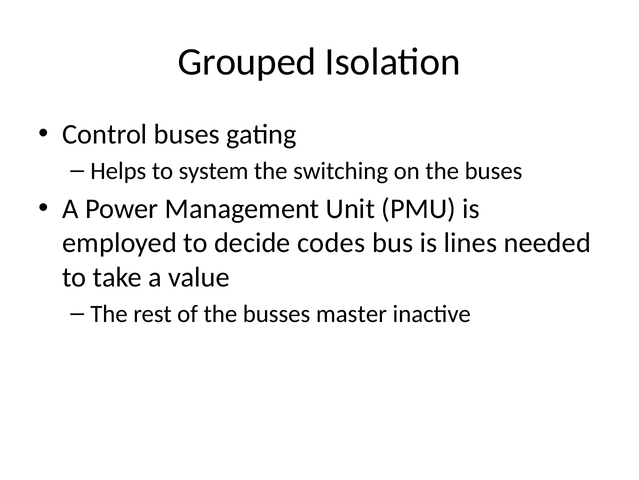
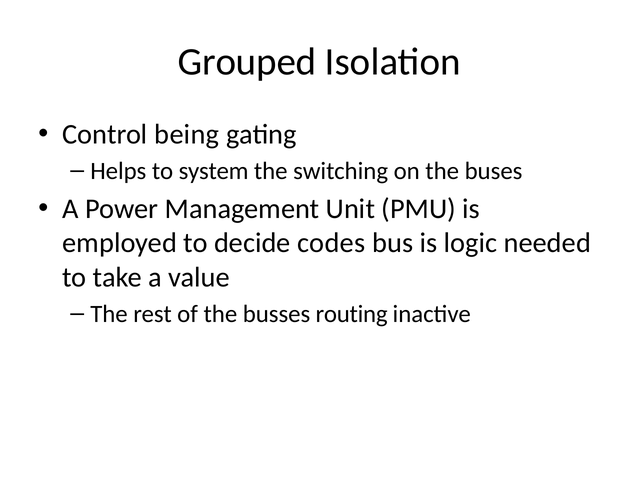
Control buses: buses -> being
lines: lines -> logic
master: master -> routing
